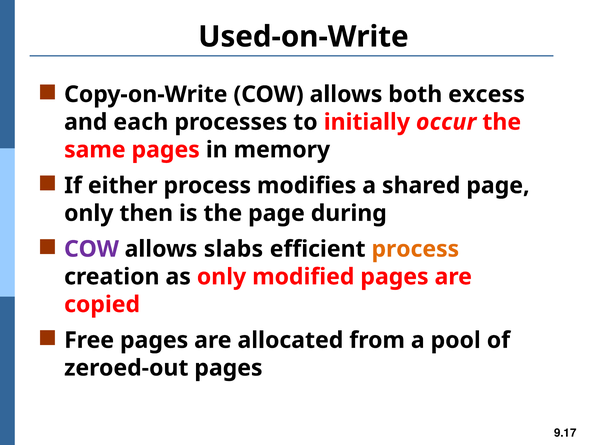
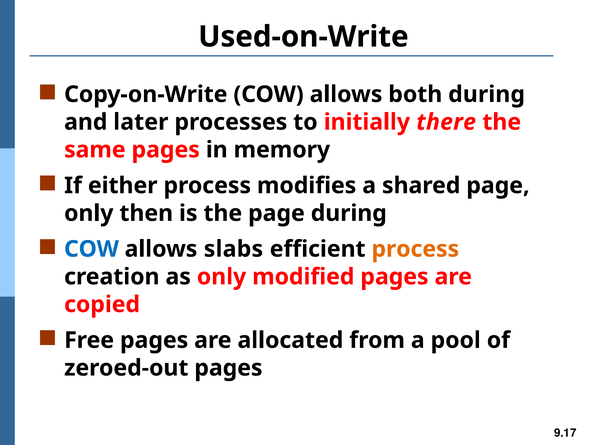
both excess: excess -> during
each: each -> later
occur: occur -> there
COW at (92, 249) colour: purple -> blue
